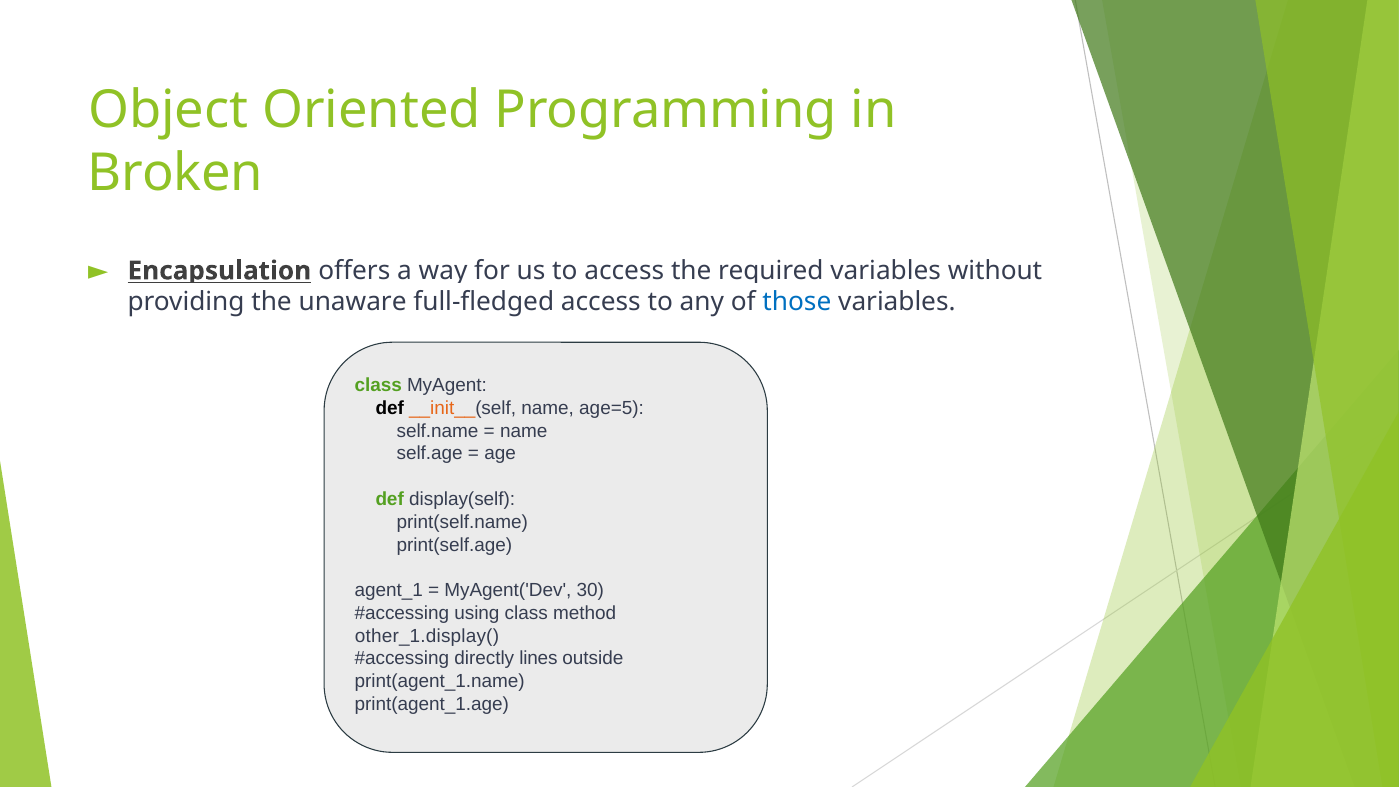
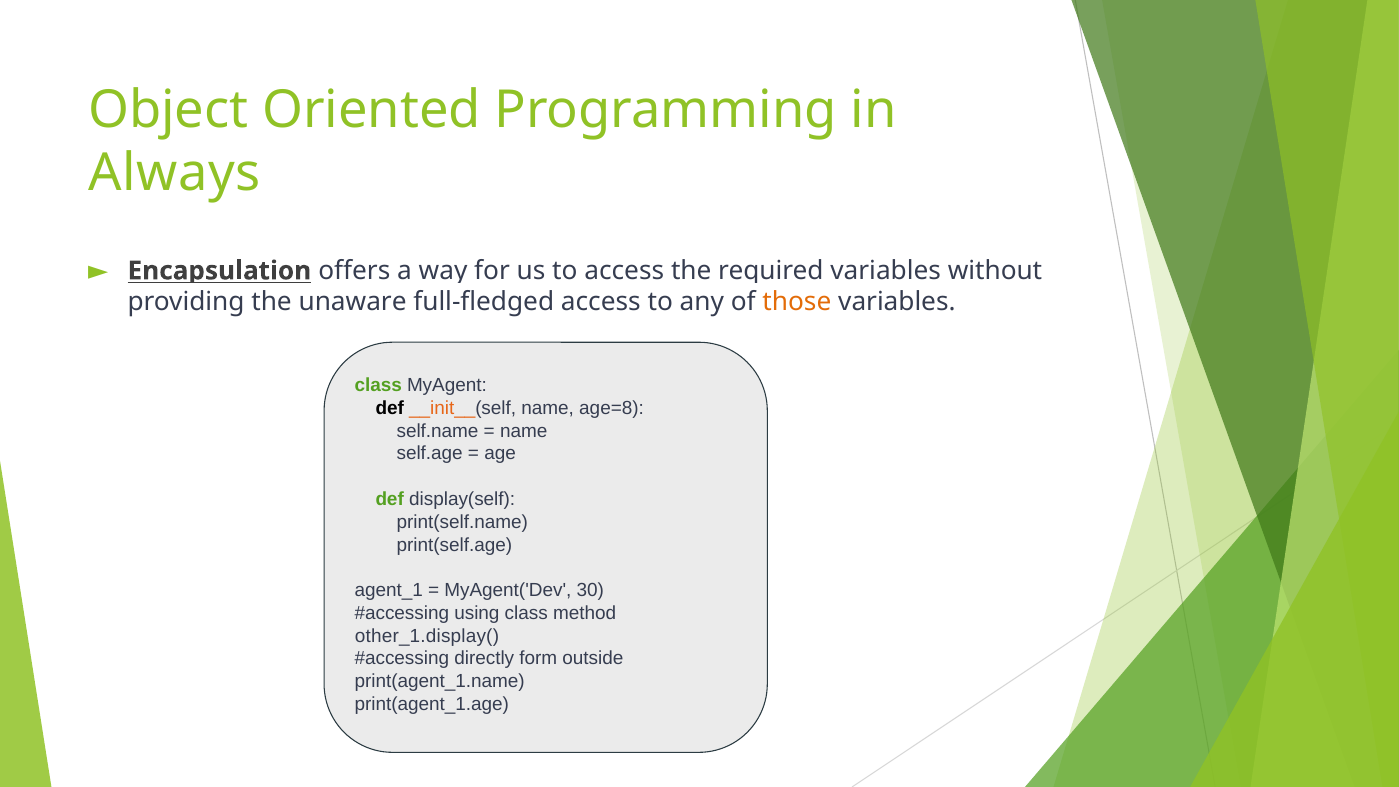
Broken: Broken -> Always
those colour: blue -> orange
age=5: age=5 -> age=8
lines: lines -> form
